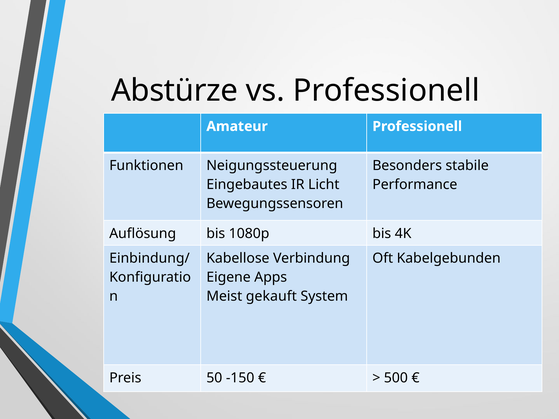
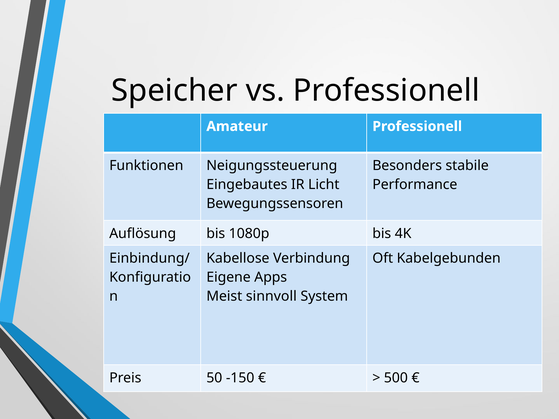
Abstürze: Abstürze -> Speicher
gekauft: gekauft -> sinnvoll
